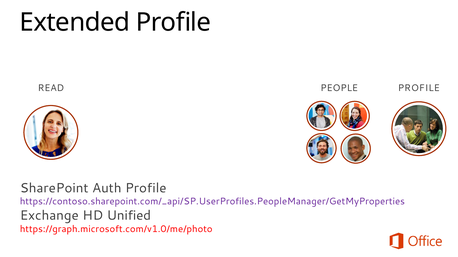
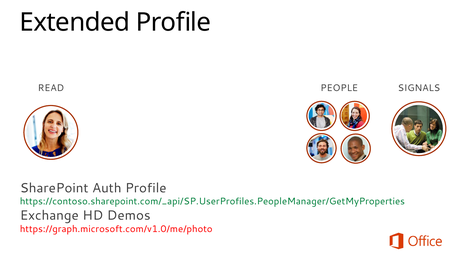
PROFILE at (419, 88): PROFILE -> SIGNALS
https://contoso.sharepoint.com/_api/SP.UserProfiles.PeopleManager/GetMyProperties colour: purple -> green
Unified: Unified -> Demos
